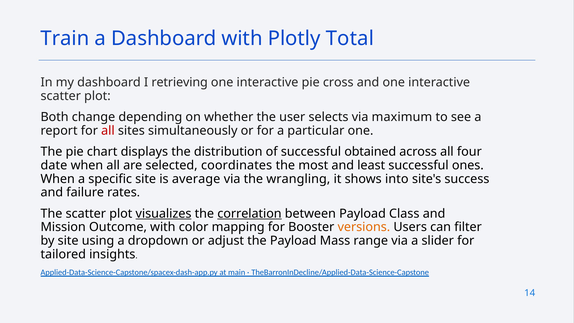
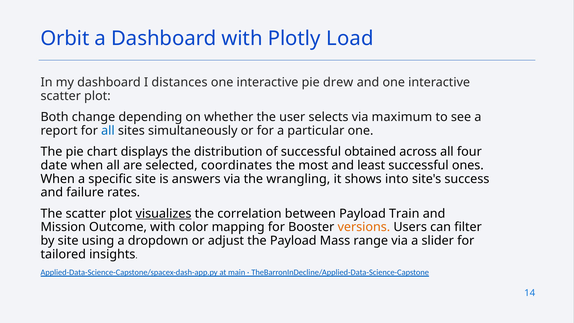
Train: Train -> Orbit
Total: Total -> Load
retrieving: retrieving -> distances
cross: cross -> drew
all at (108, 131) colour: red -> blue
average: average -> answers
correlation underline: present -> none
Class: Class -> Train
